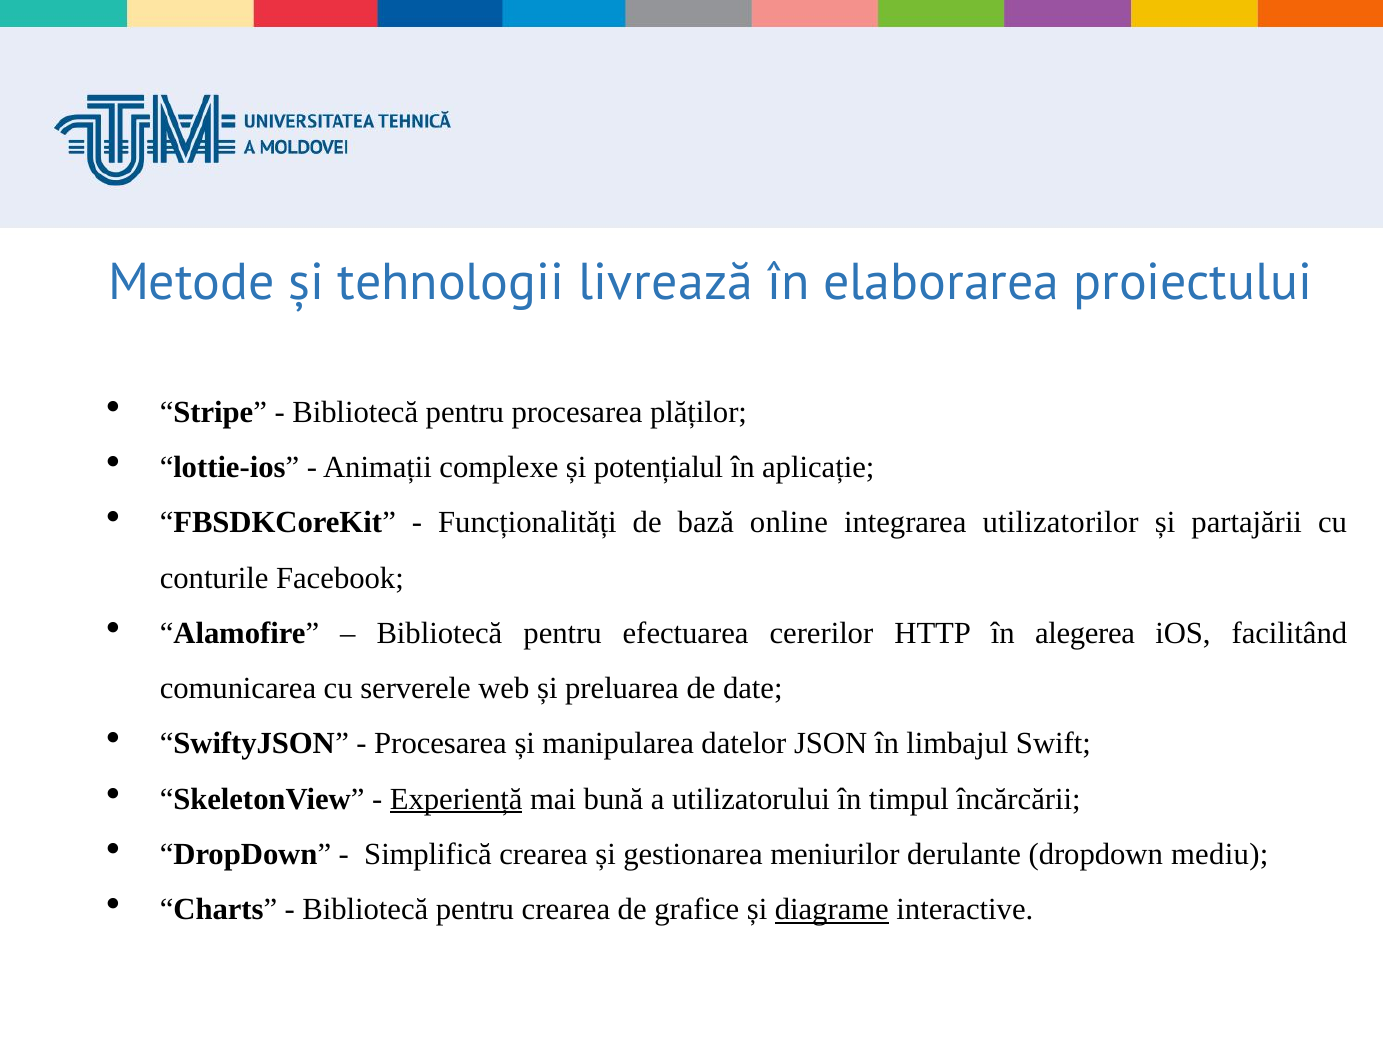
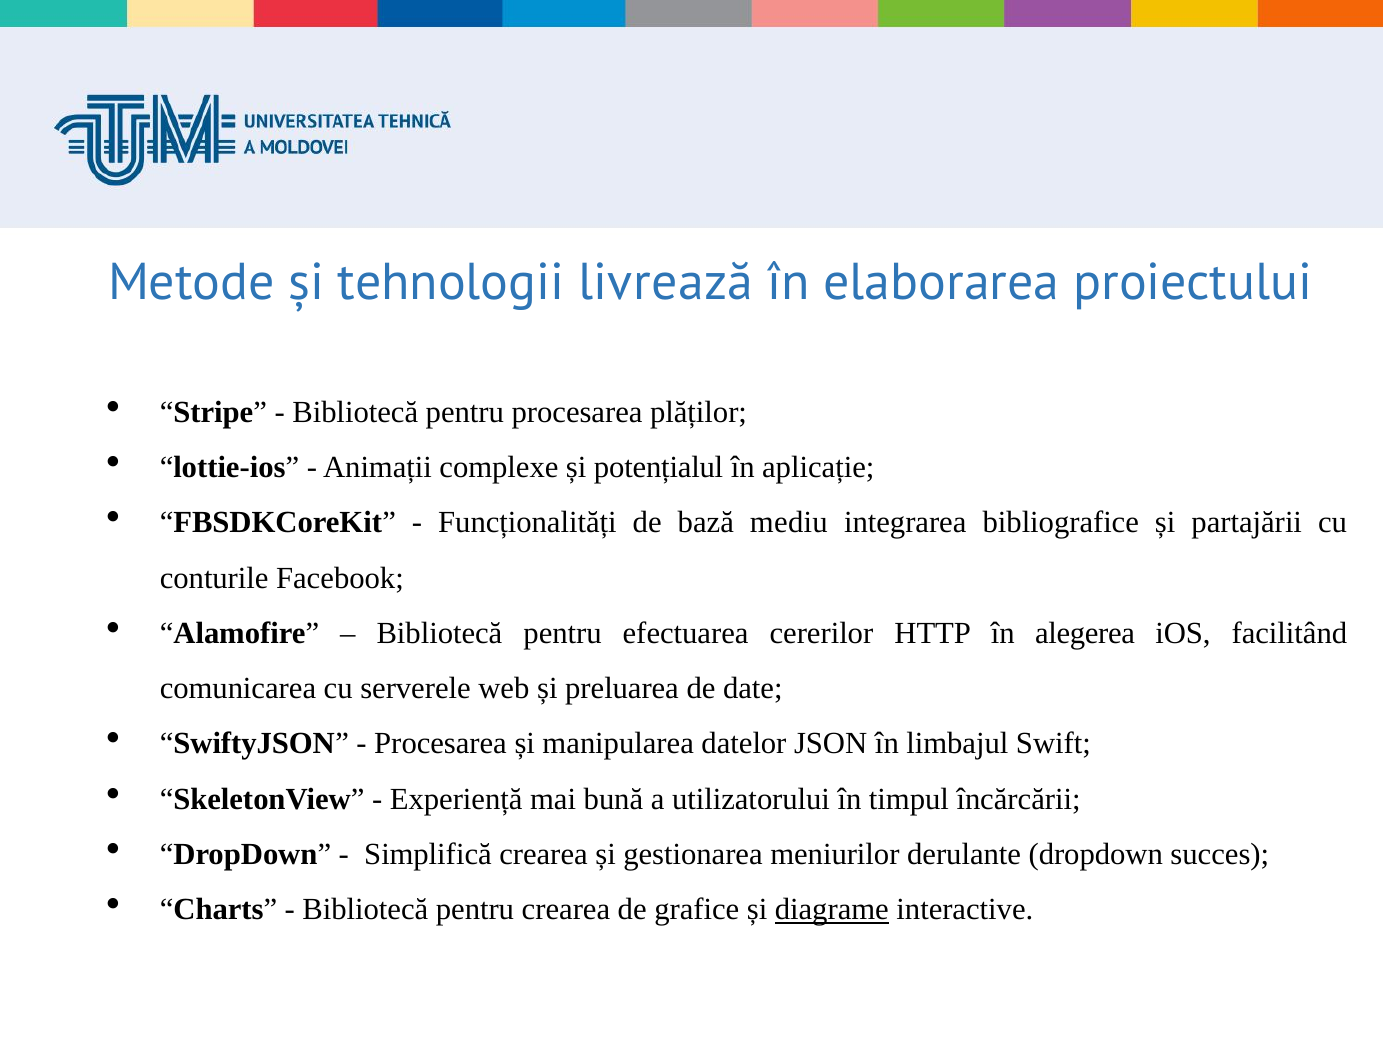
online: online -> mediu
utilizatorilor: utilizatorilor -> bibliografice
Experiență underline: present -> none
mediu: mediu -> succes
